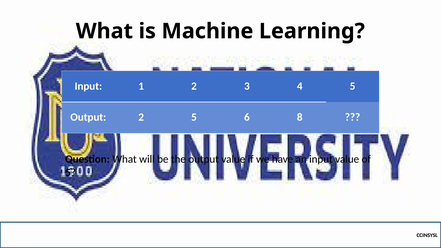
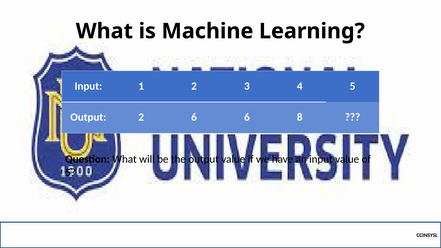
2 5: 5 -> 6
